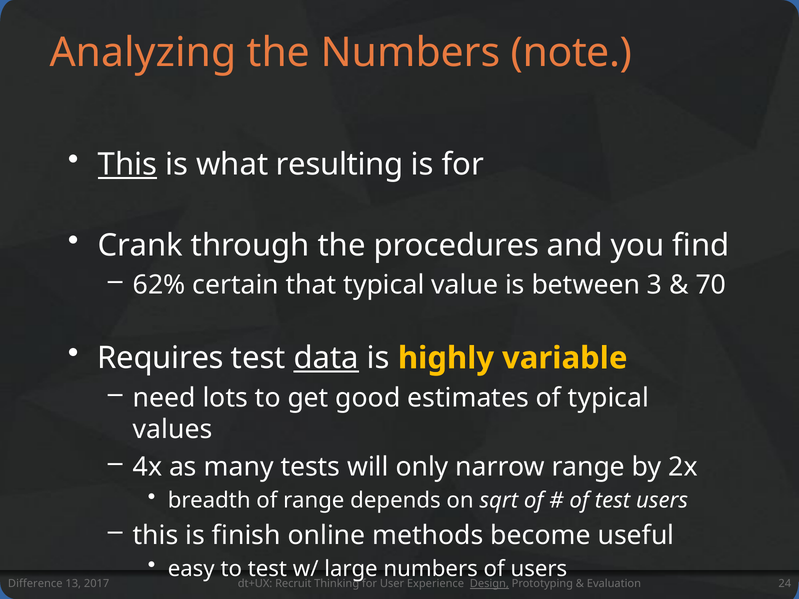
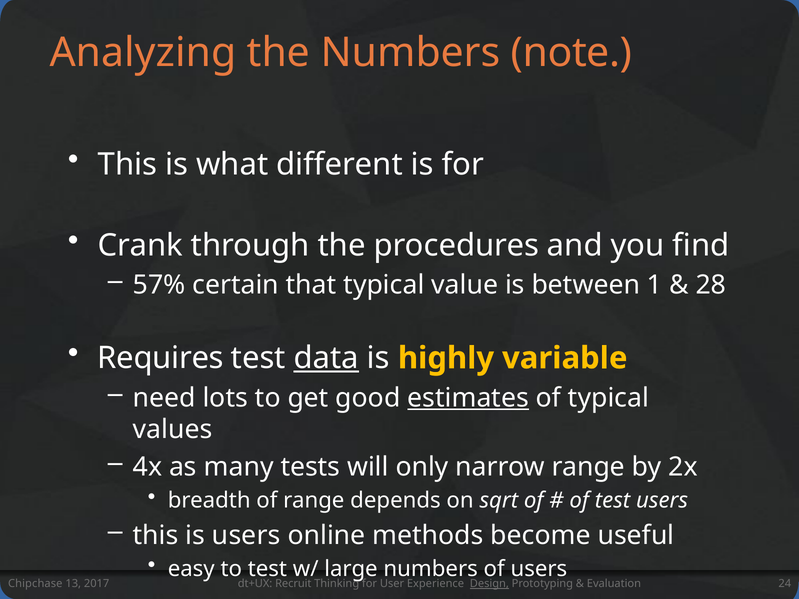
This at (128, 165) underline: present -> none
resulting: resulting -> different
62%: 62% -> 57%
3: 3 -> 1
70: 70 -> 28
estimates underline: none -> present
is finish: finish -> users
Difference: Difference -> Chipchase
